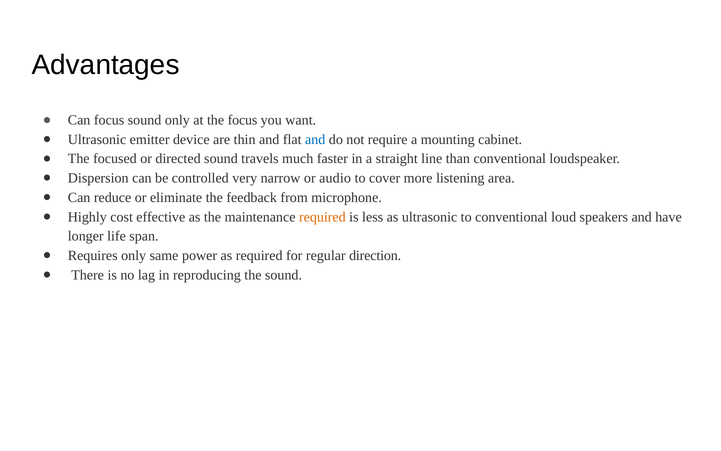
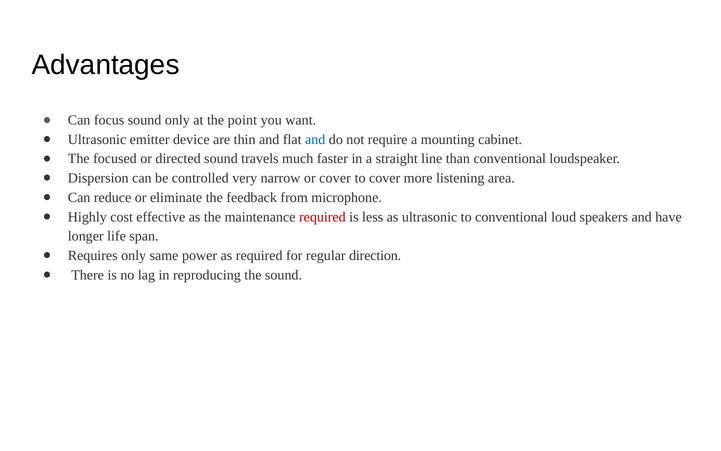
the focus: focus -> point
or audio: audio -> cover
required at (322, 217) colour: orange -> red
